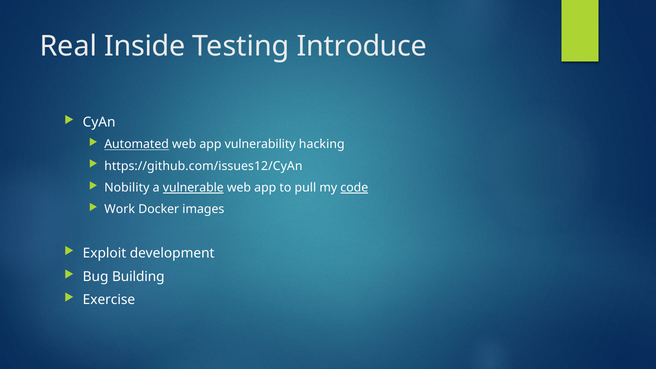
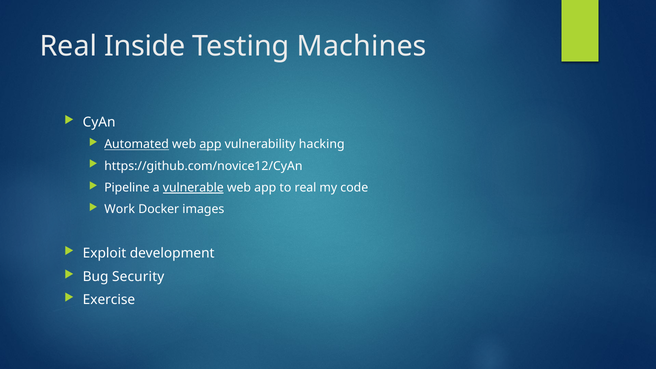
Introduce: Introduce -> Machines
app at (210, 144) underline: none -> present
https://github.com/issues12/CyAn: https://github.com/issues12/CyAn -> https://github.com/novice12/CyAn
Nobility: Nobility -> Pipeline
to pull: pull -> real
code underline: present -> none
Building: Building -> Security
